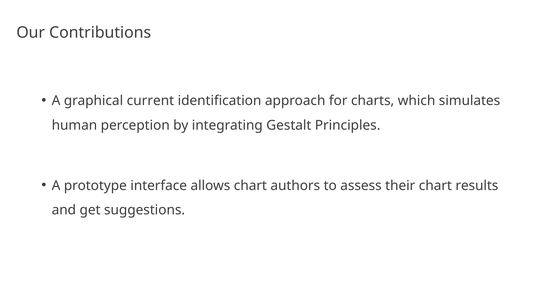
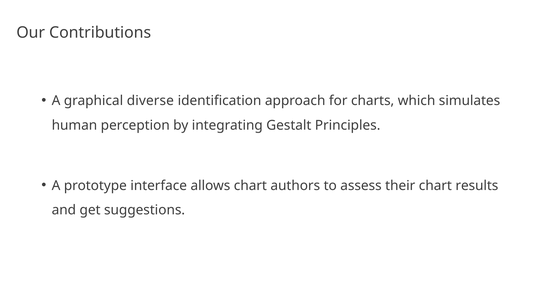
current: current -> diverse
